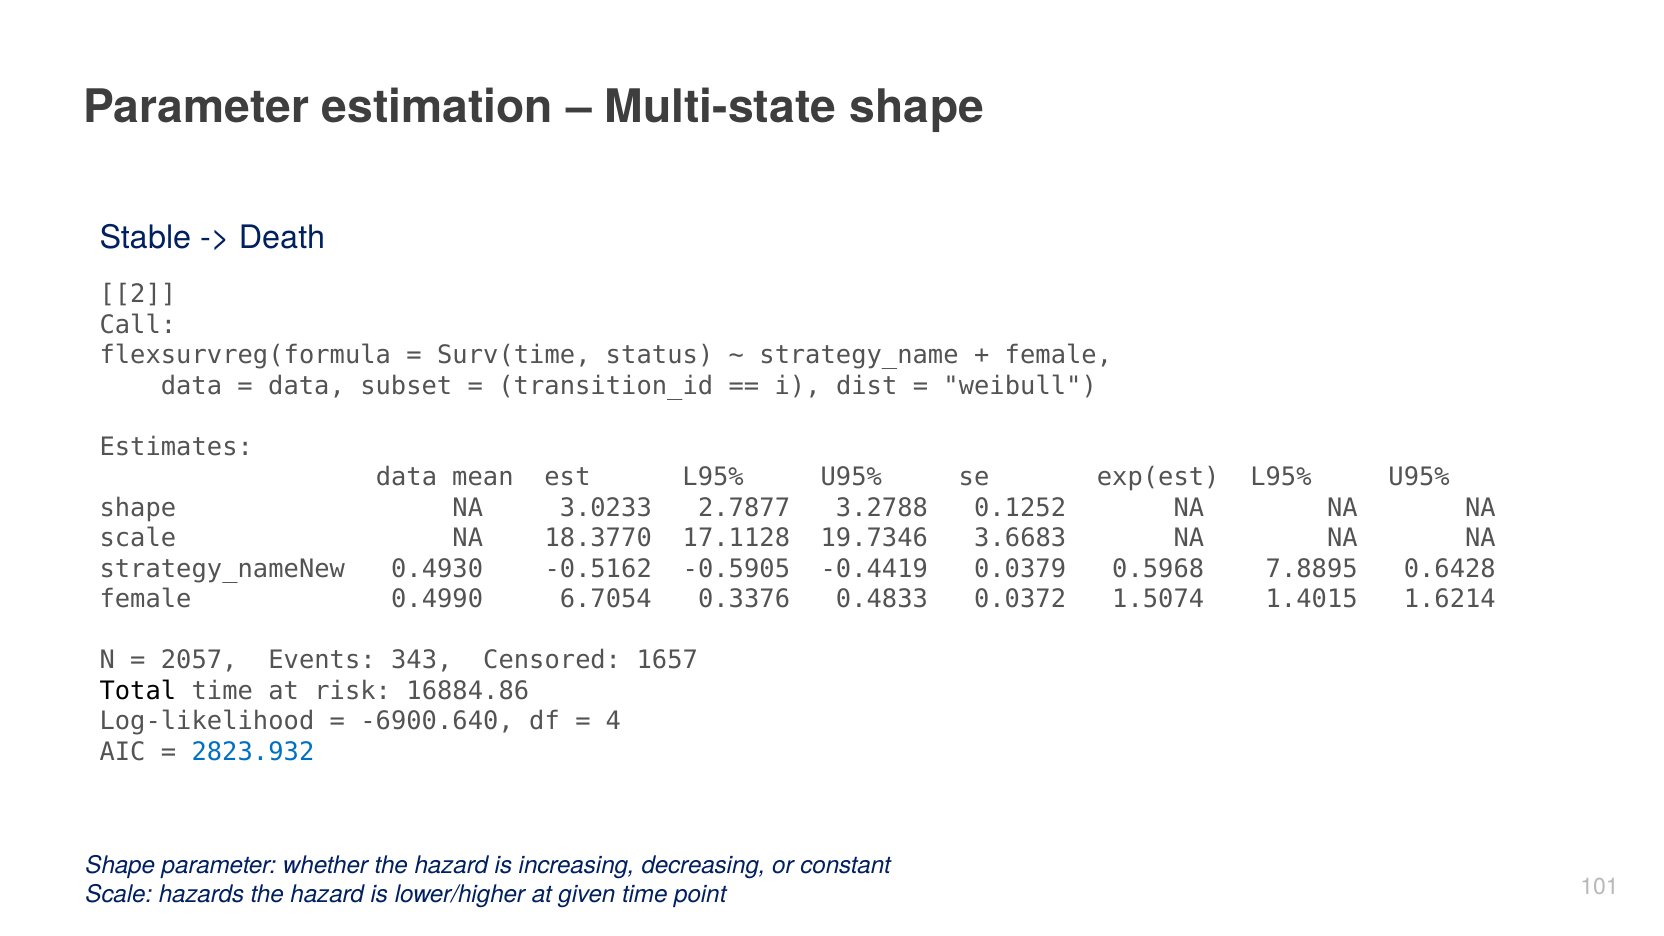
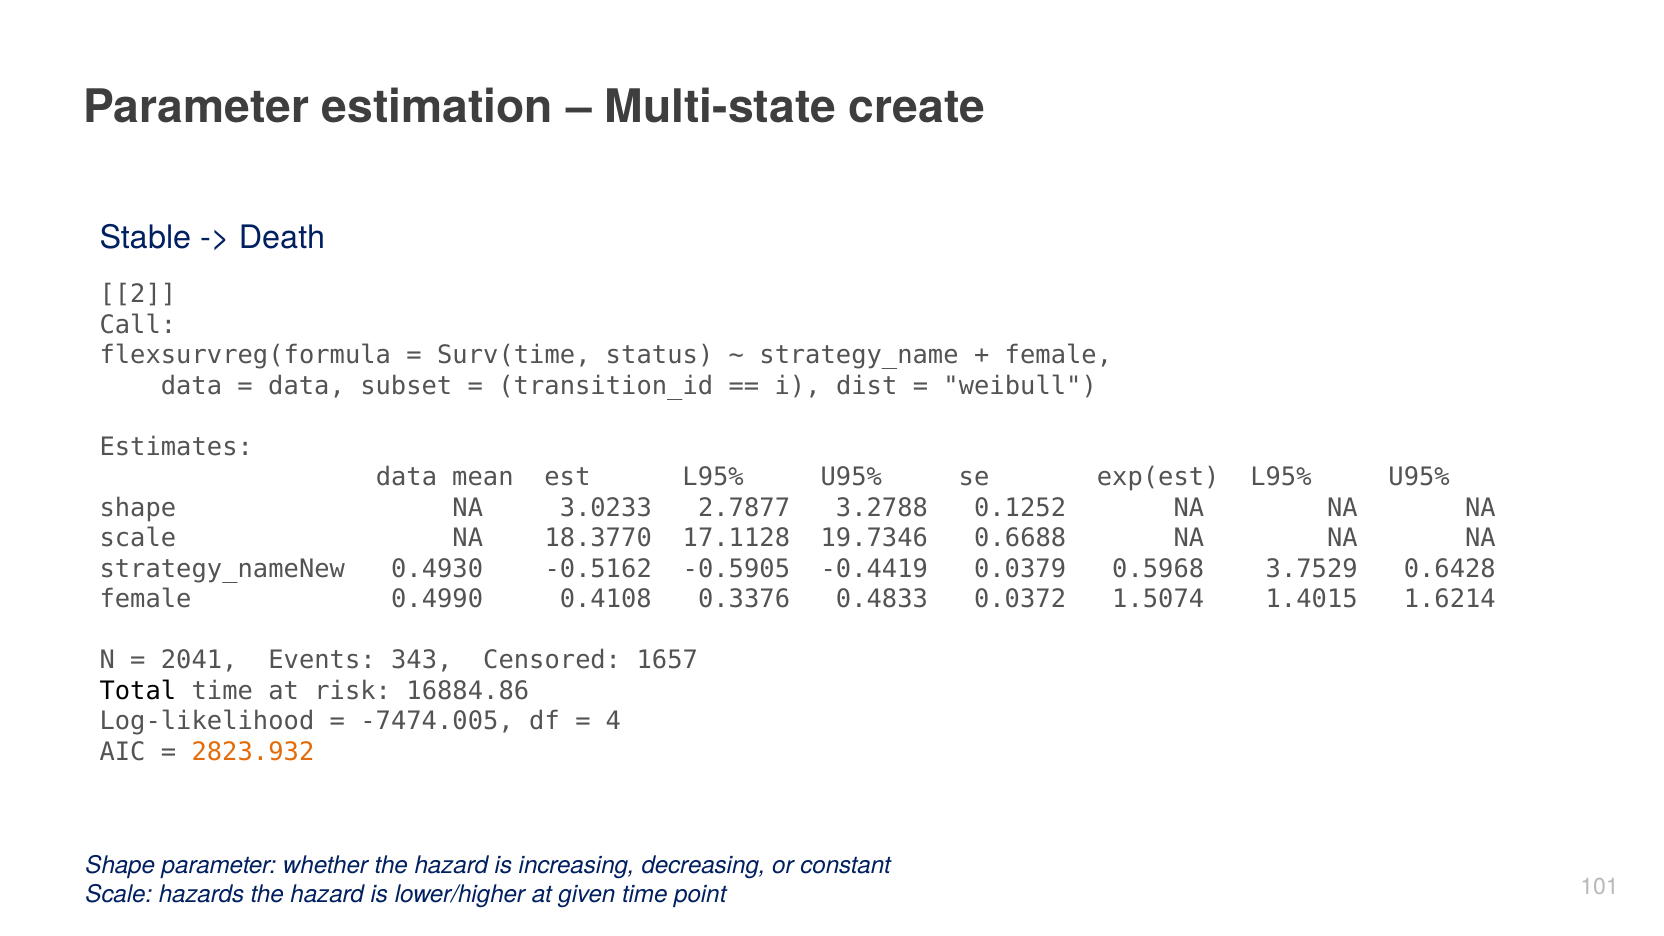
Multi-state shape: shape -> create
3.6683: 3.6683 -> 0.6688
7.8895: 7.8895 -> 3.7529
6.7054: 6.7054 -> 0.4108
2057: 2057 -> 2041
-6900.640: -6900.640 -> -7474.005
2823.932 colour: blue -> orange
